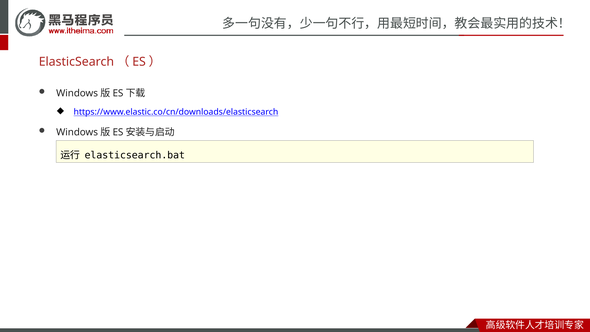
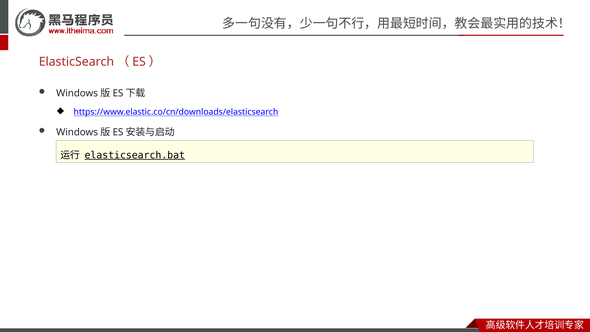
elasticsearch.bat underline: none -> present
